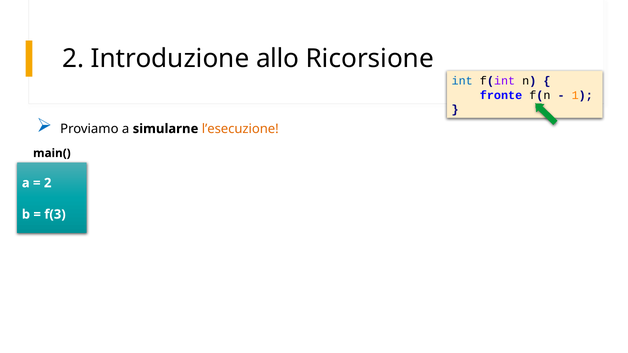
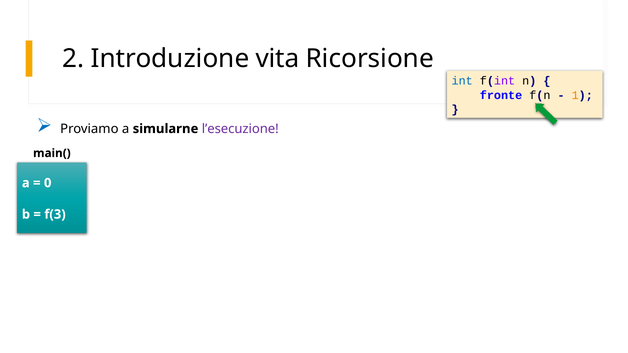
allo: allo -> vita
l’esecuzione colour: orange -> purple
2 at (48, 183): 2 -> 0
